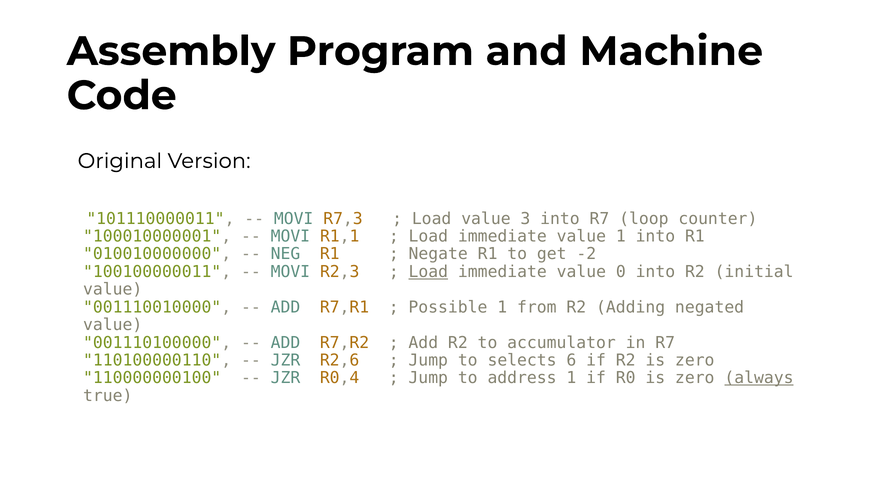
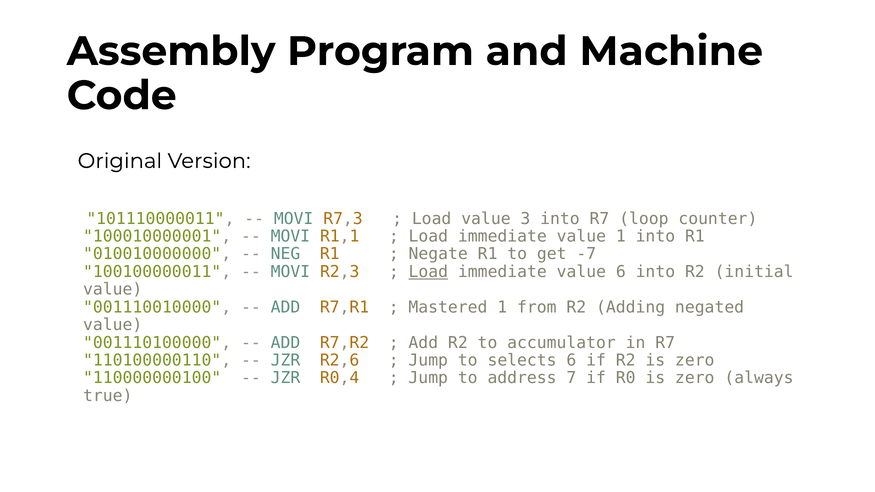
-2: -2 -> -7
value 0: 0 -> 6
Possible: Possible -> Mastered
address 1: 1 -> 7
always underline: present -> none
